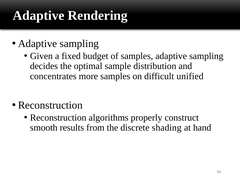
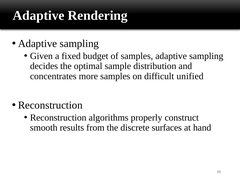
shading: shading -> surfaces
